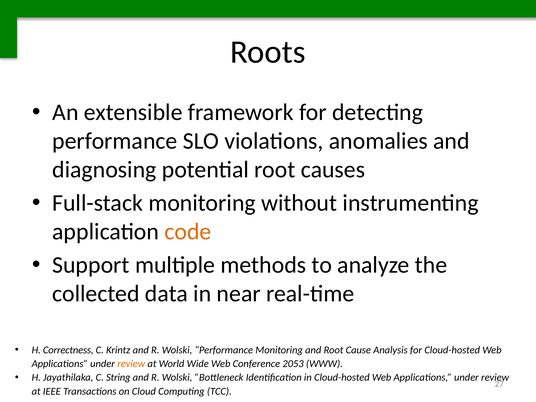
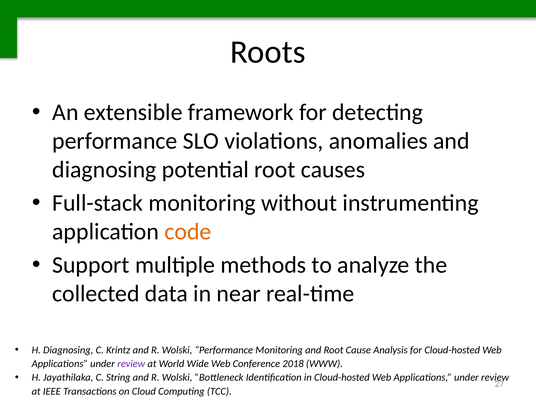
H Correctness: Correctness -> Diagnosing
review at (131, 364) colour: orange -> purple
2053: 2053 -> 2018
